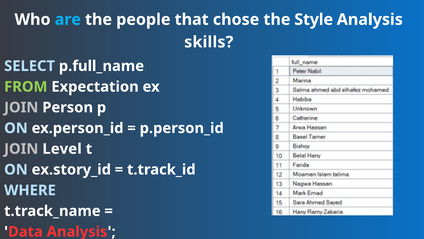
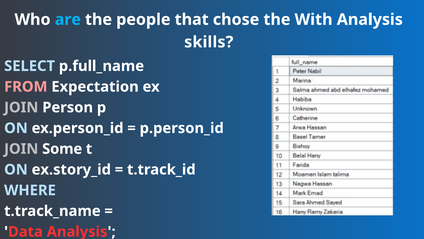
Style: Style -> With
FROM colour: light green -> pink
Level: Level -> Some
